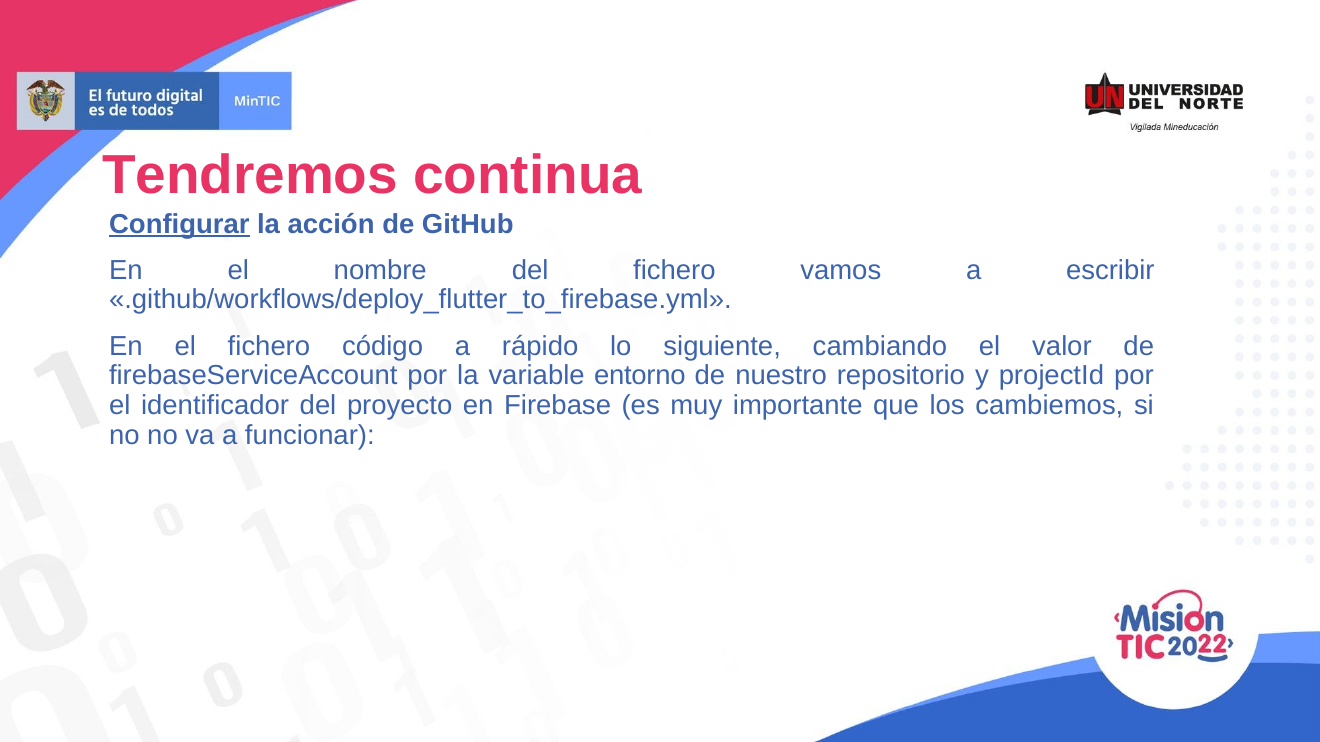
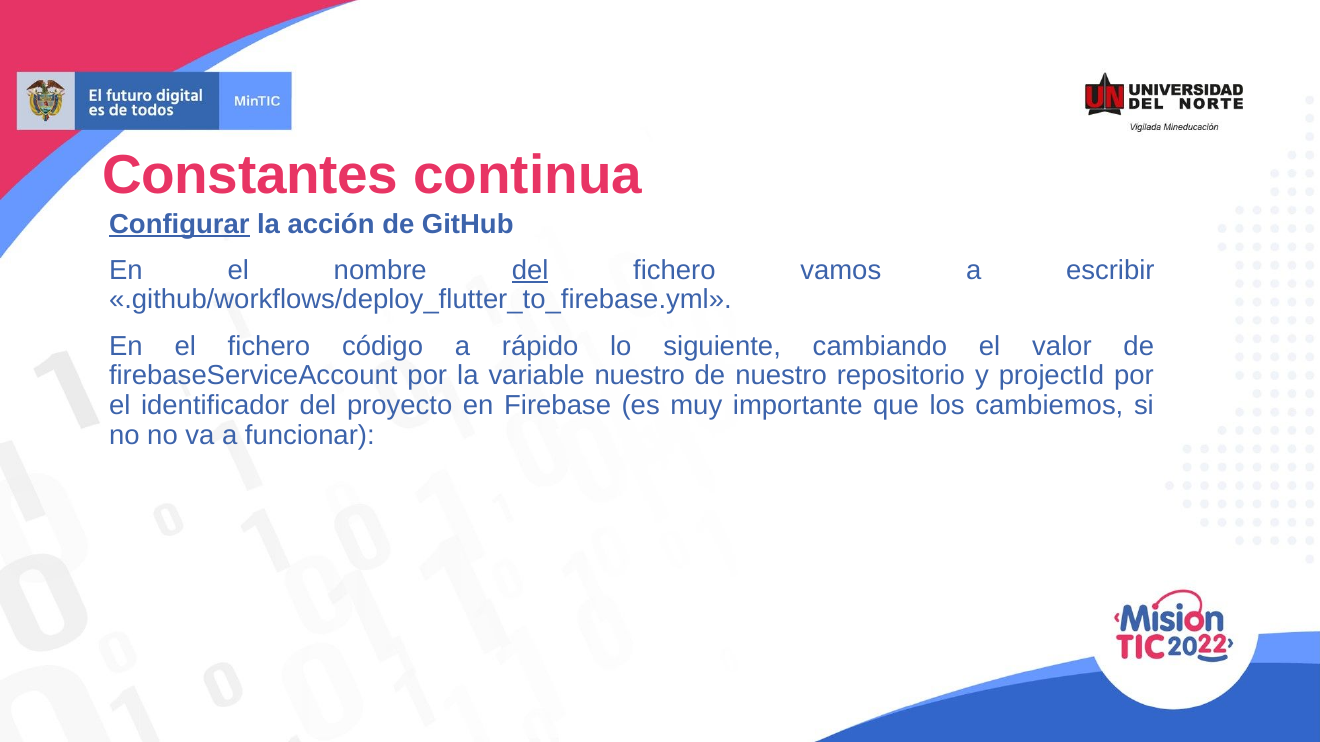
Tendremos: Tendremos -> Constantes
del at (530, 270) underline: none -> present
variable entorno: entorno -> nuestro
